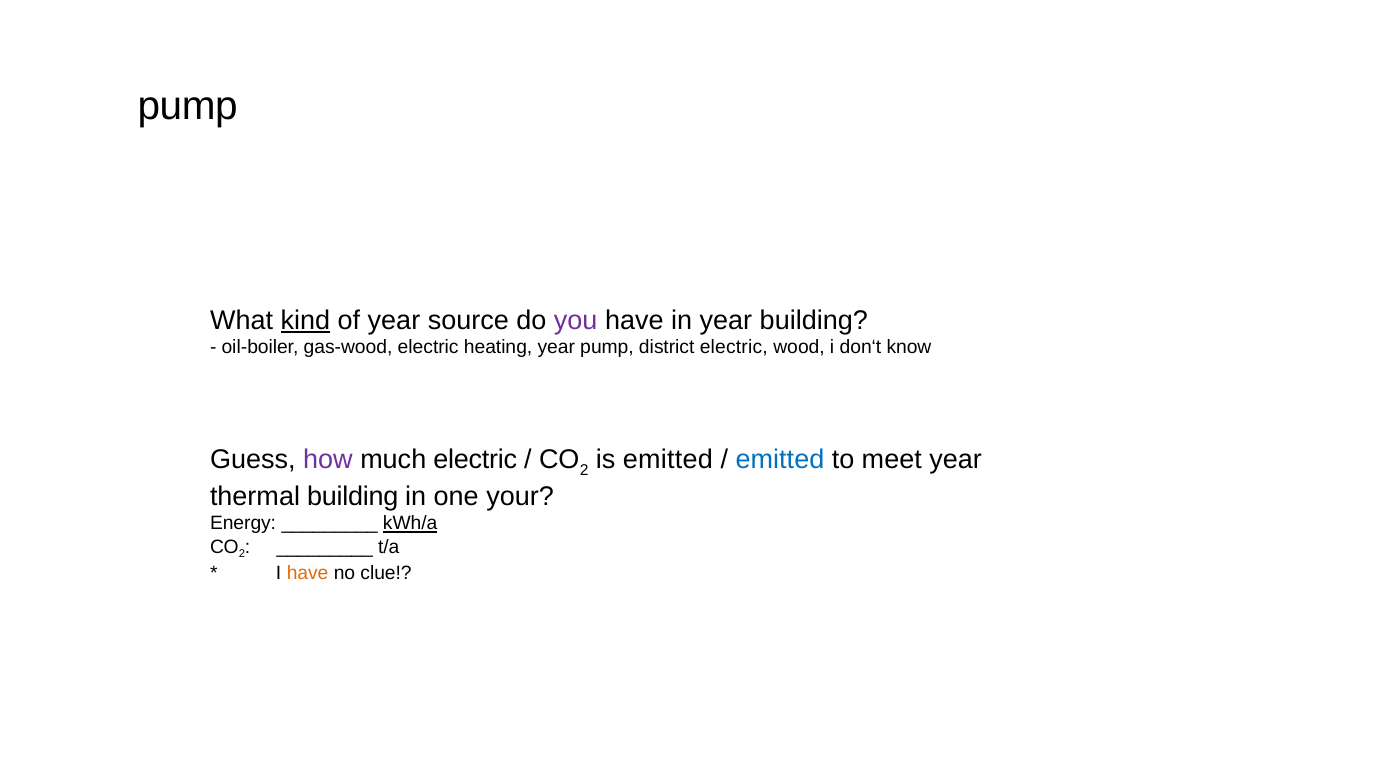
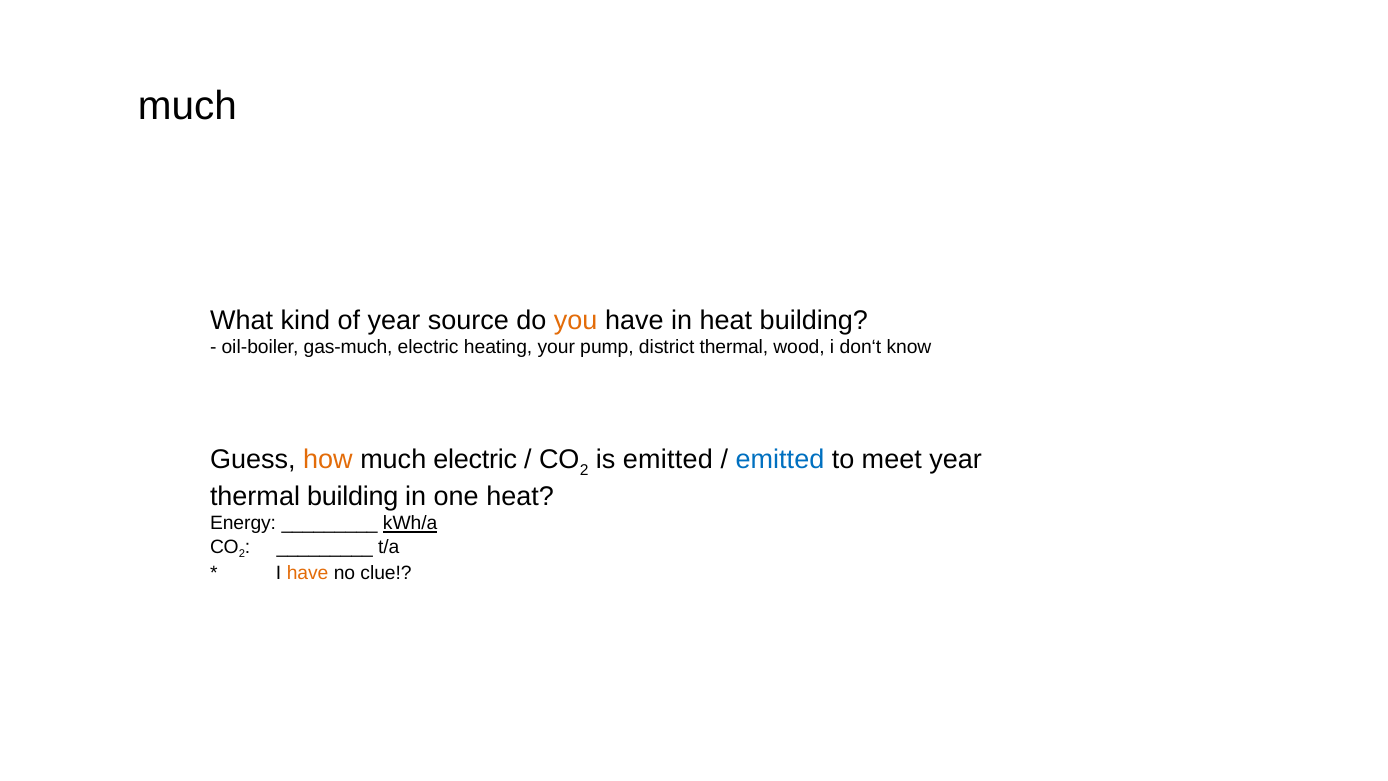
pump at (188, 106): pump -> much
kind underline: present -> none
you colour: purple -> orange
in year: year -> heat
gas-wood: gas-wood -> gas-much
heating year: year -> your
district electric: electric -> thermal
how colour: purple -> orange
one your: your -> heat
